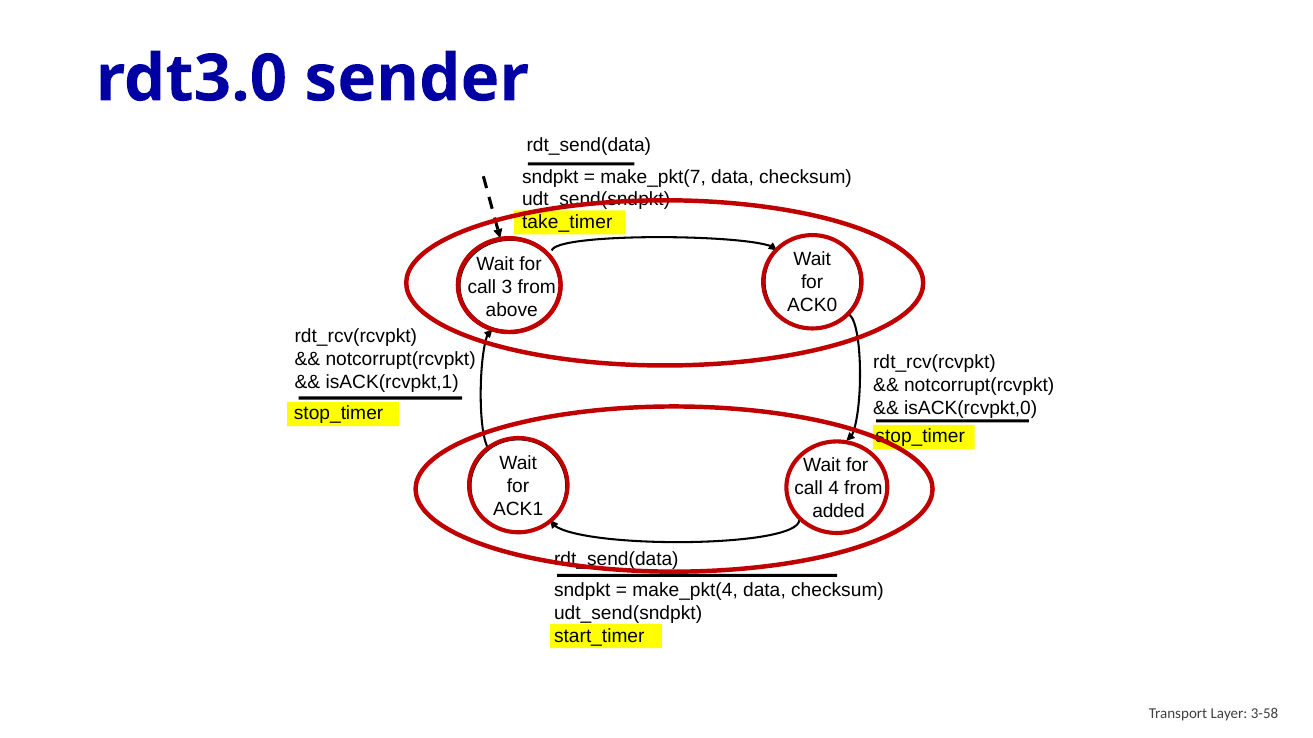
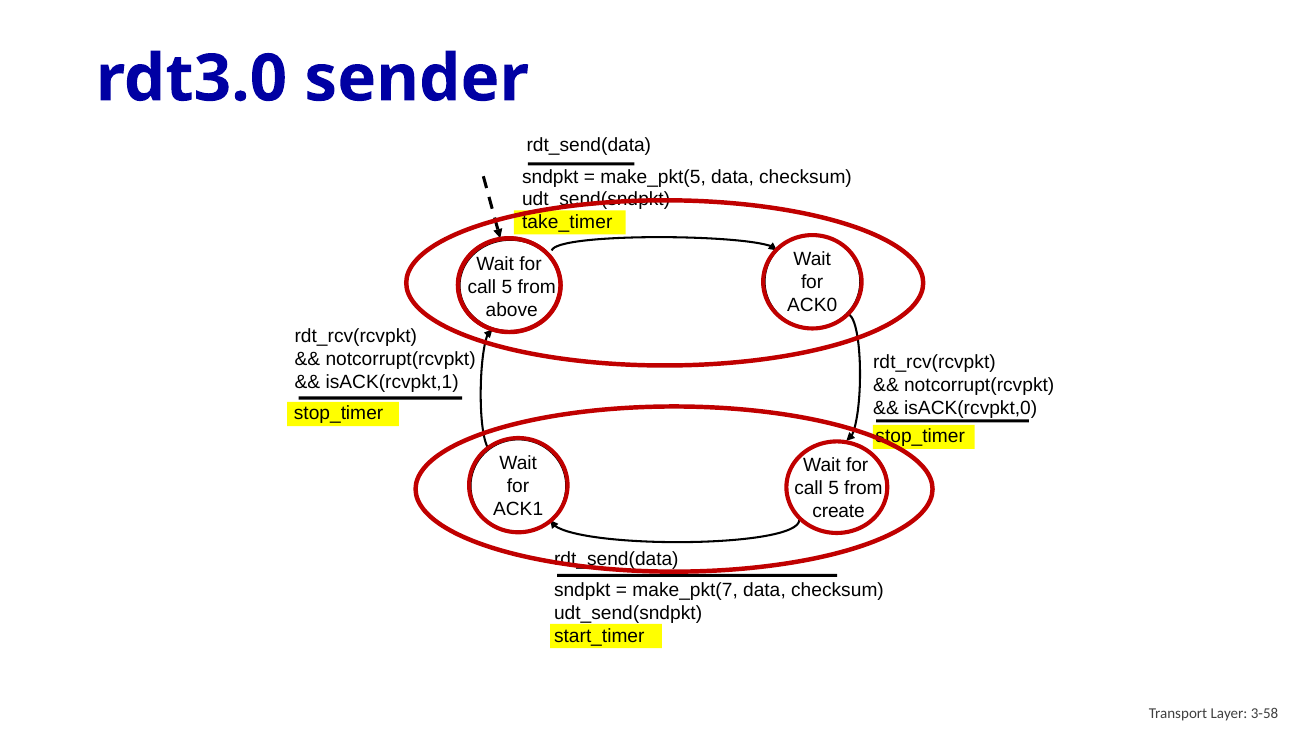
make_pkt(7: make_pkt(7 -> make_pkt(5
3 at (507, 288): 3 -> 5
4 at (834, 489): 4 -> 5
added: added -> create
make_pkt(4: make_pkt(4 -> make_pkt(7
